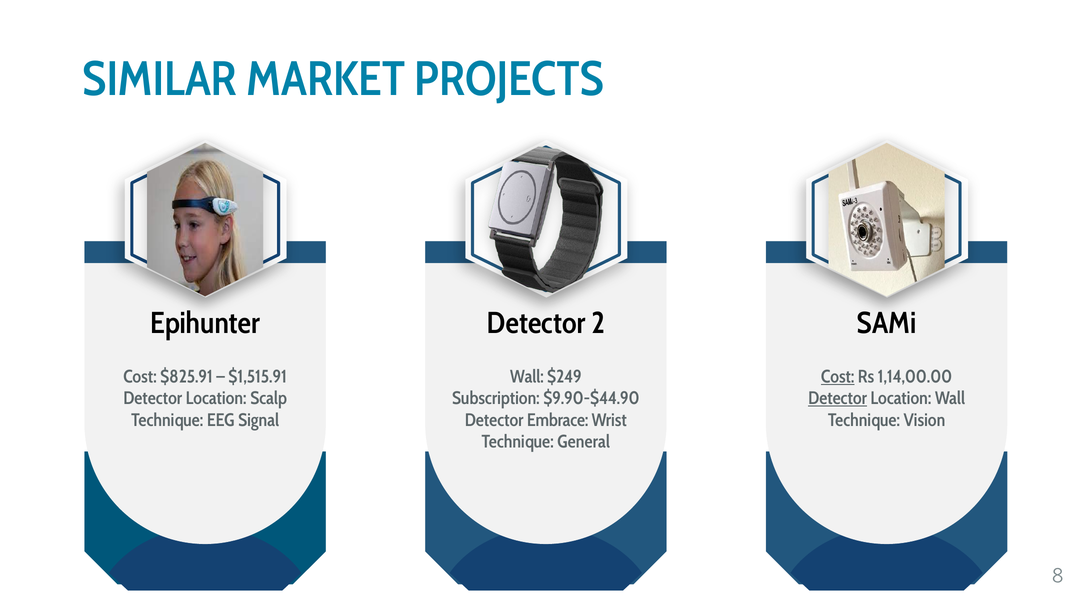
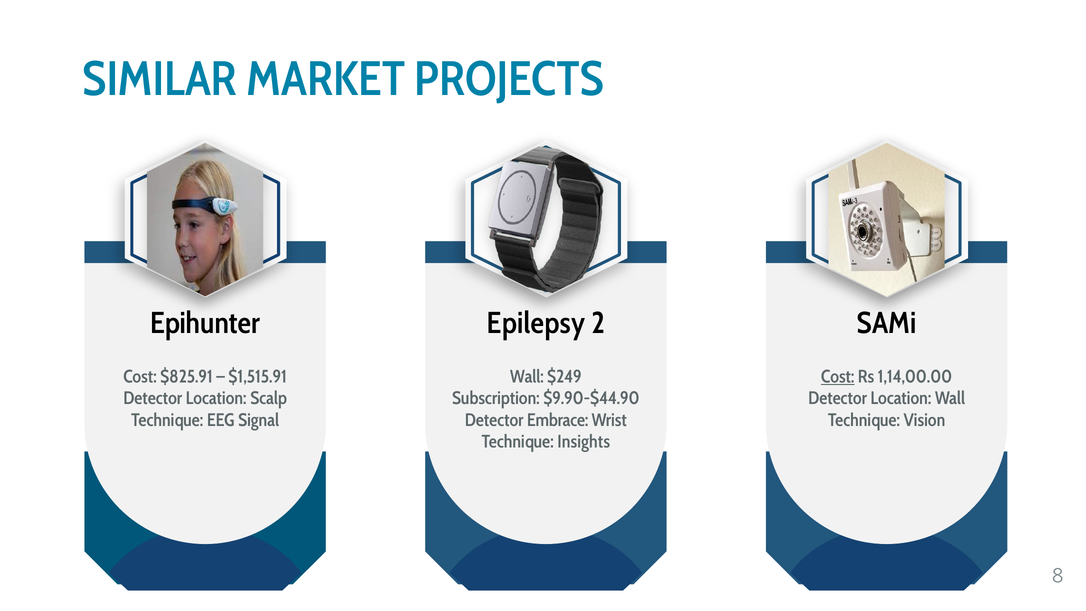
Detector at (536, 323): Detector -> Epilepsy
Detector at (838, 398) underline: present -> none
General: General -> Insights
